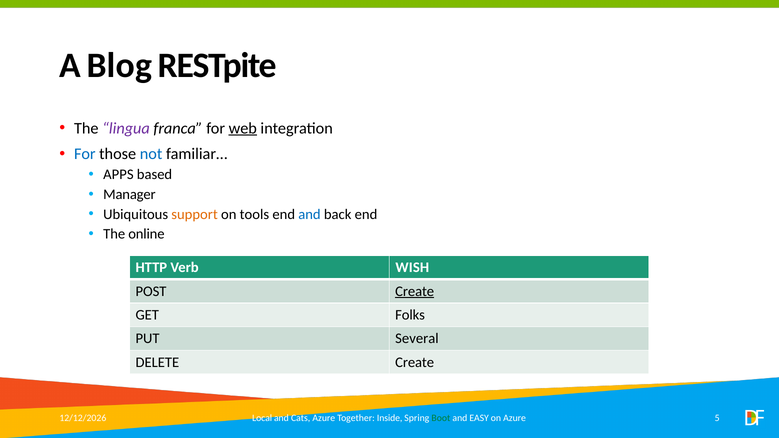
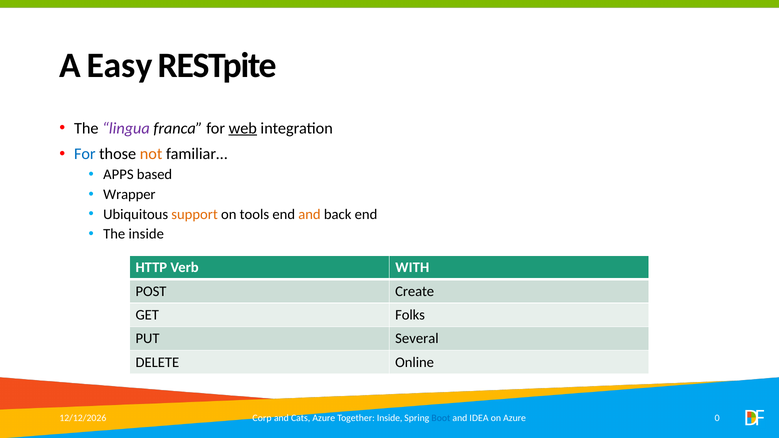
Blog: Blog -> Easy
not colour: blue -> orange
Manager: Manager -> Wrapper
and at (309, 214) colour: blue -> orange
The online: online -> inside
WISH: WISH -> WITH
Create at (415, 291) underline: present -> none
DELETE Create: Create -> Online
Local: Local -> Corp
Boot colour: green -> blue
EASY: EASY -> IDEA
5: 5 -> 0
